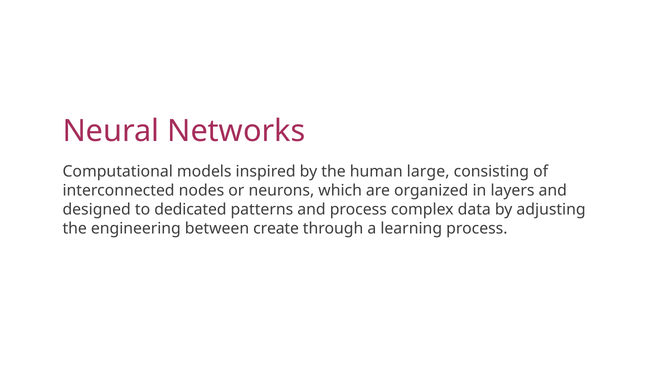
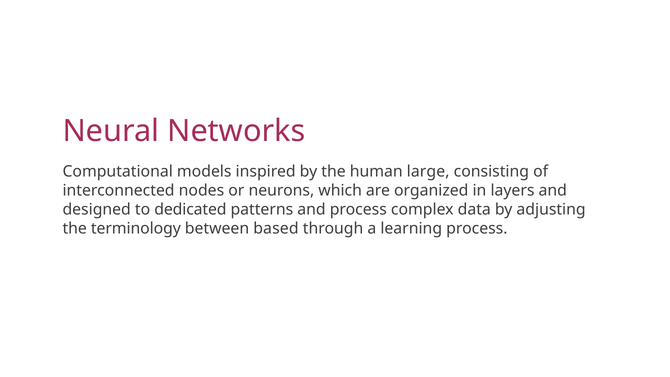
engineering: engineering -> terminology
create: create -> based
